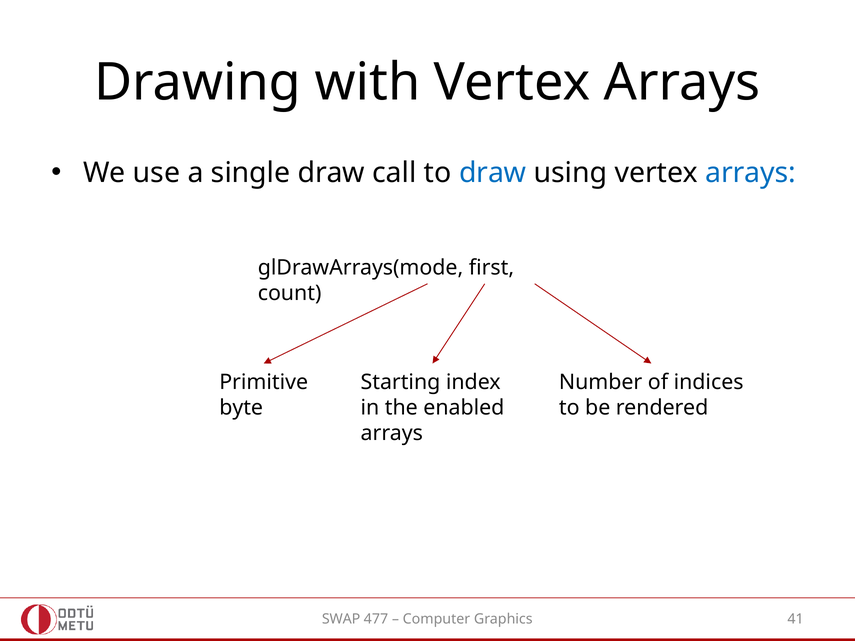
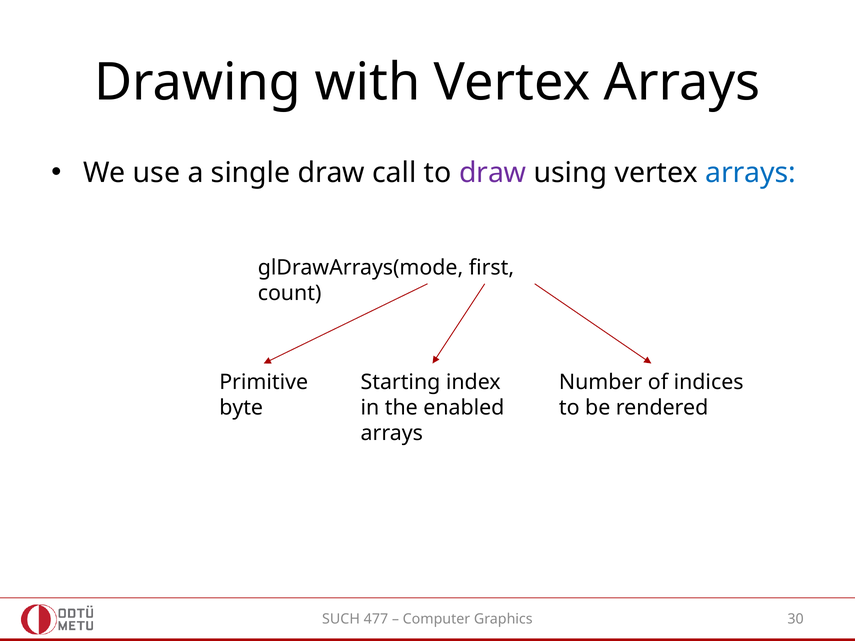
draw at (493, 173) colour: blue -> purple
SWAP: SWAP -> SUCH
41: 41 -> 30
